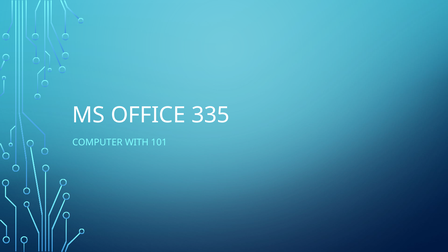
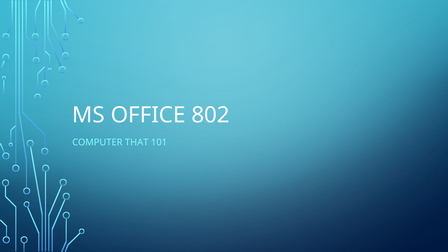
335: 335 -> 802
WITH: WITH -> THAT
